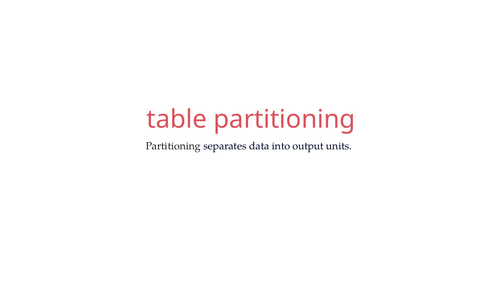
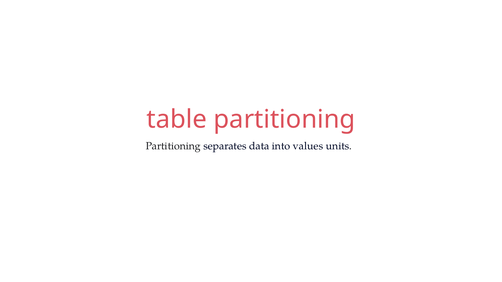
output: output -> values
